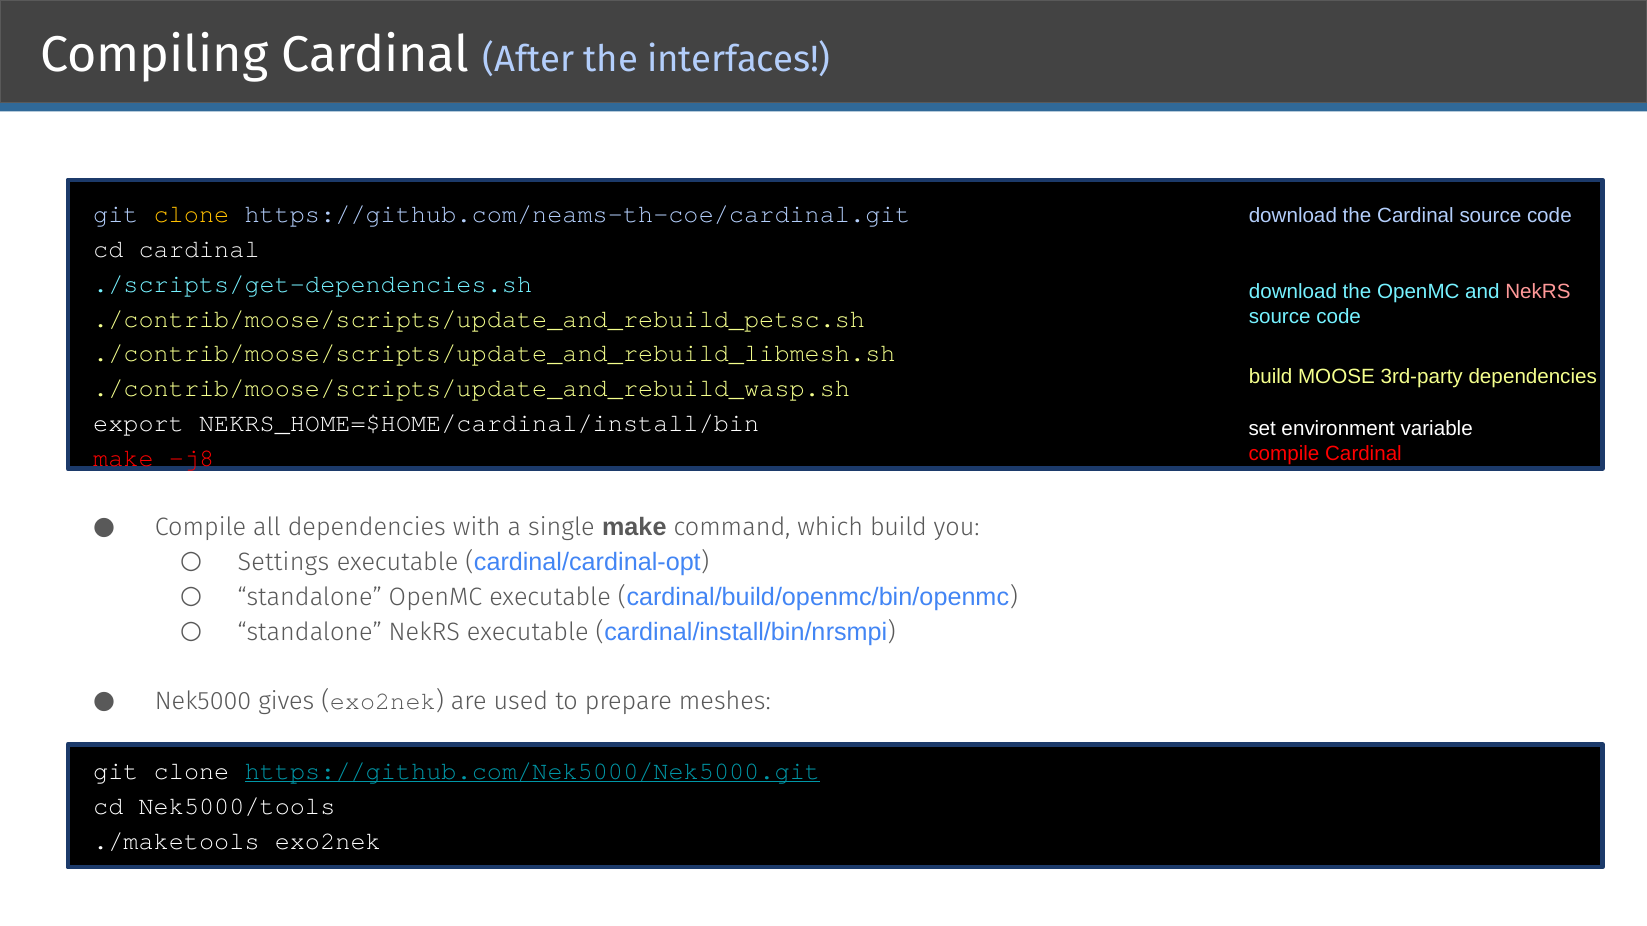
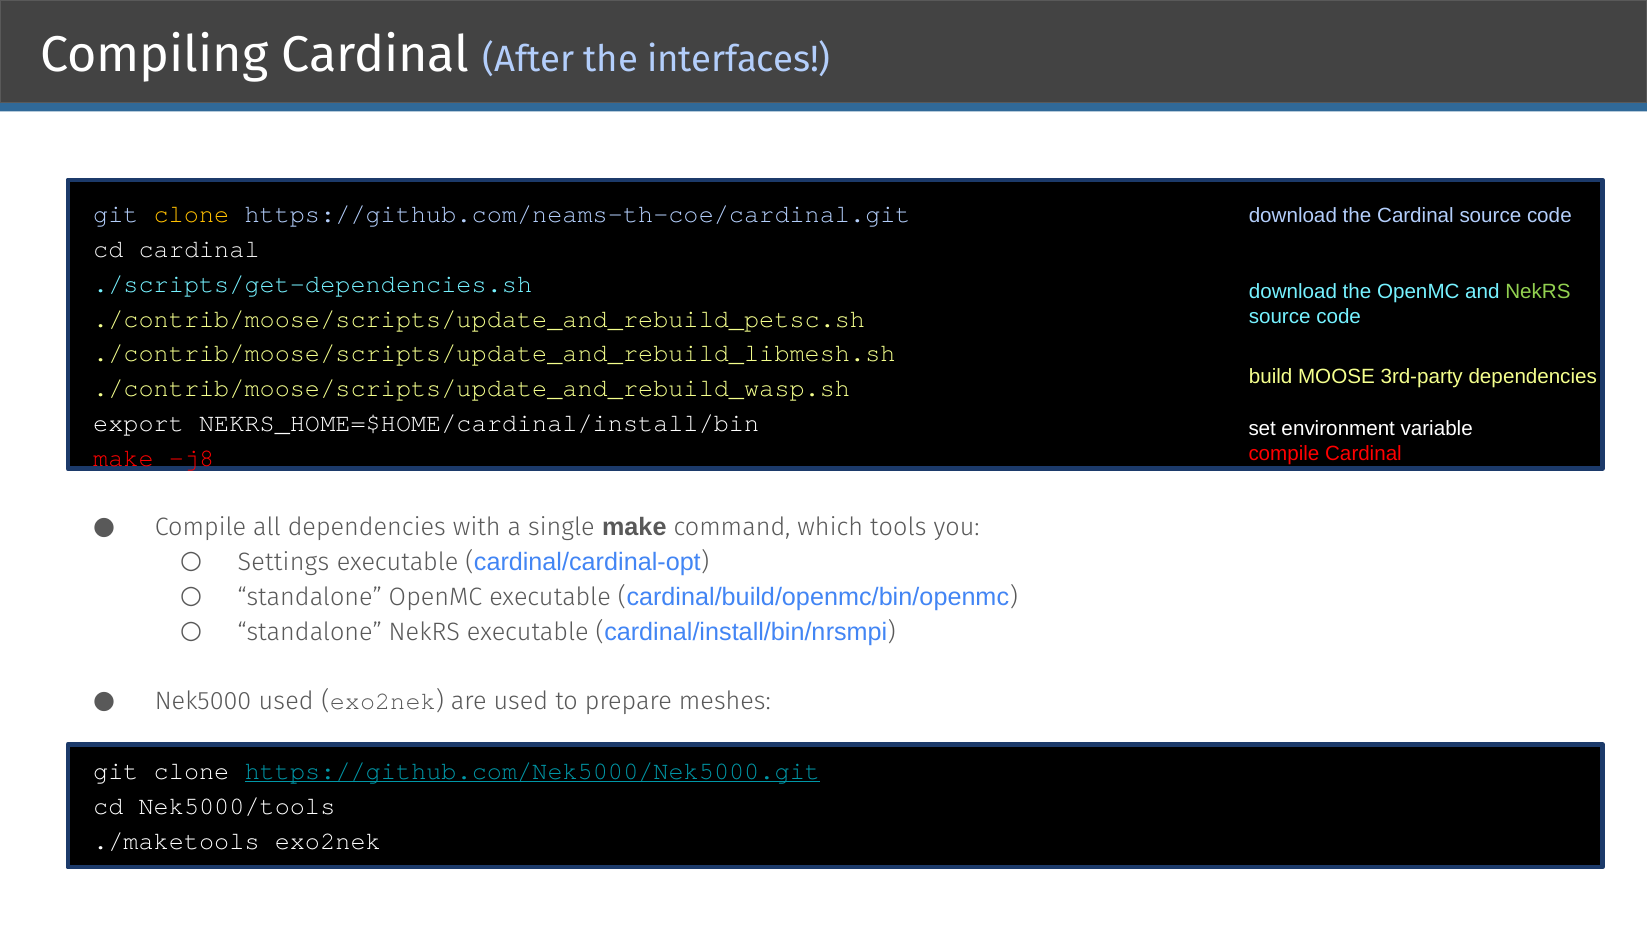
NekRS at (1538, 292) colour: pink -> light green
which build: build -> tools
Nek5000 gives: gives -> used
